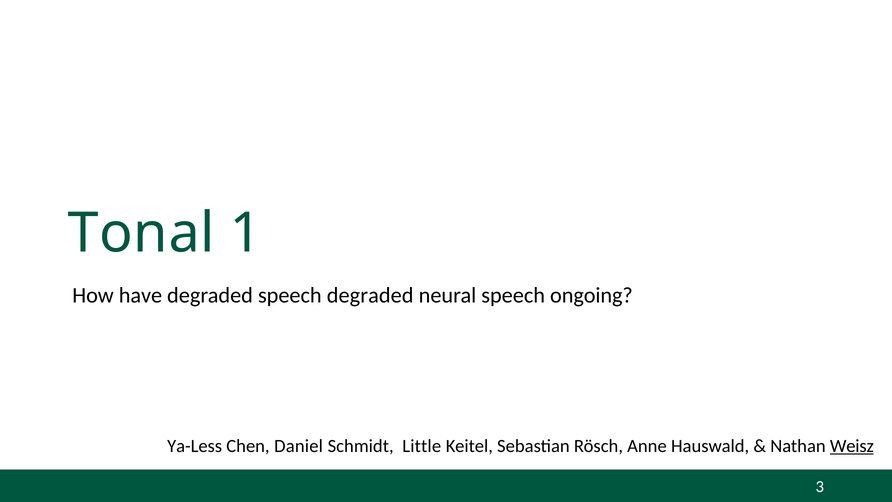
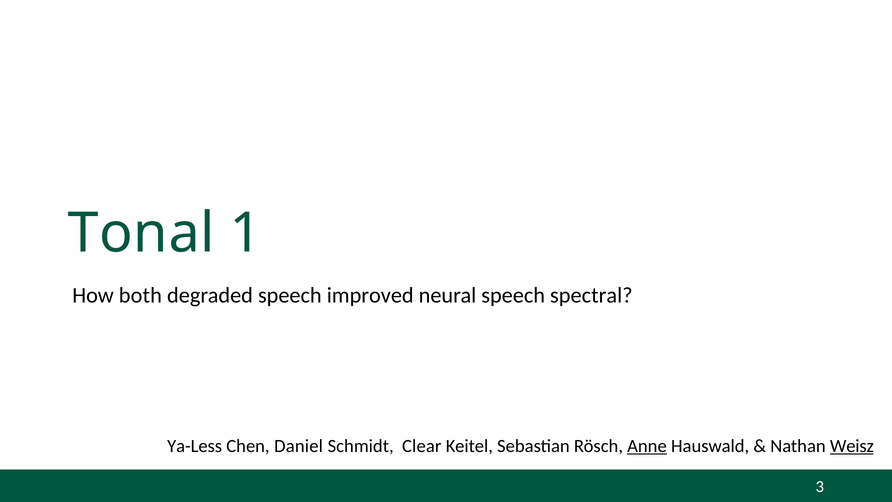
have: have -> both
speech degraded: degraded -> improved
ongoing: ongoing -> spectral
Little: Little -> Clear
Anne underline: none -> present
